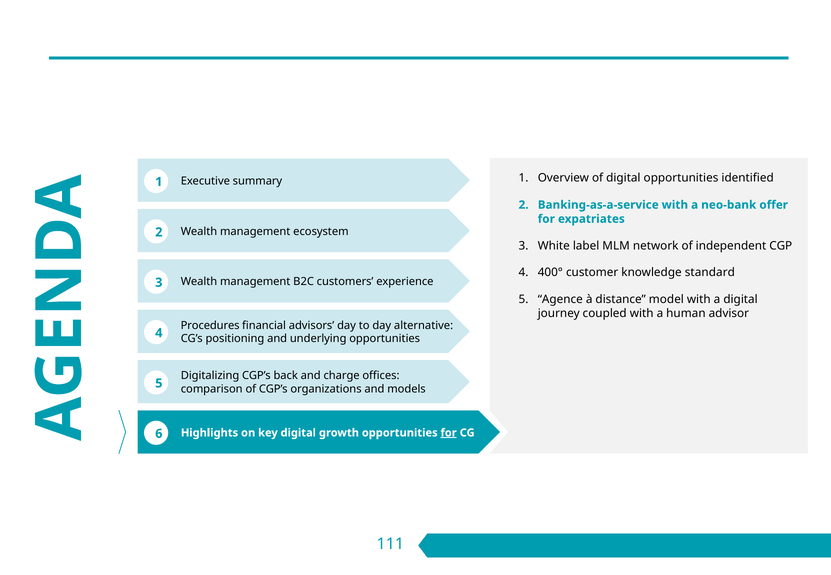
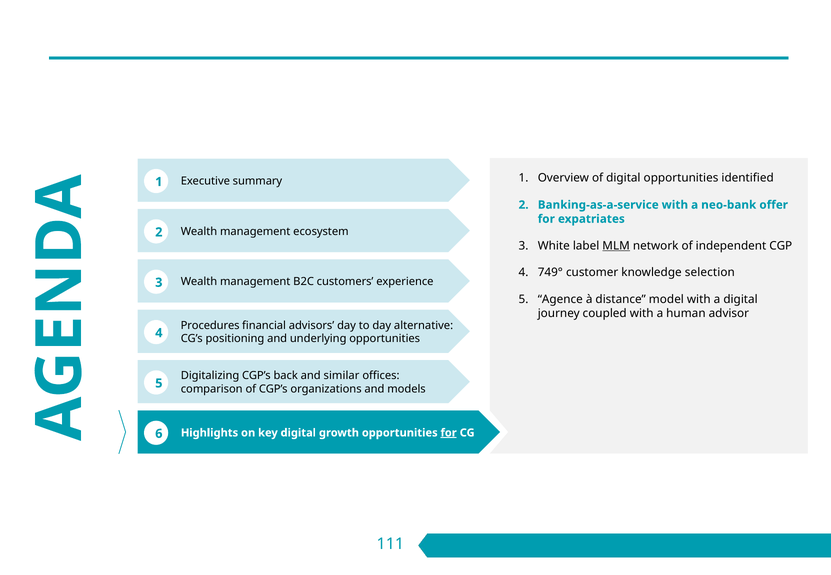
MLM underline: none -> present
400°: 400° -> 749°
standard: standard -> selection
charge: charge -> similar
